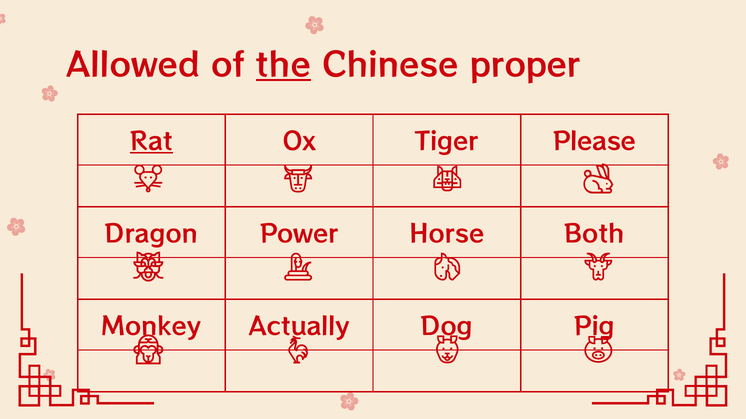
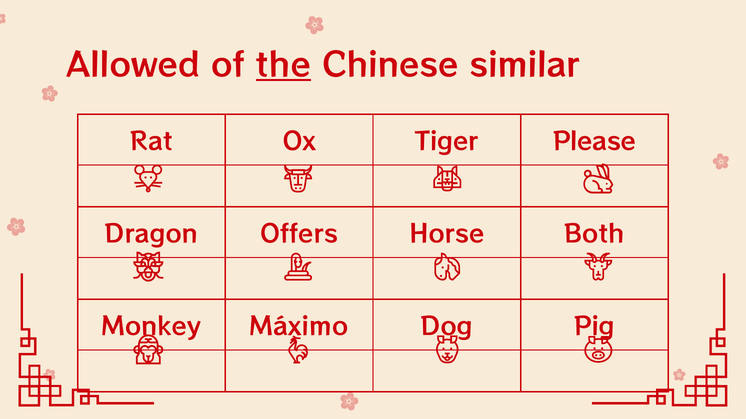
proper: proper -> similar
Rat underline: present -> none
Power: Power -> Offers
Actually: Actually -> Máximo
